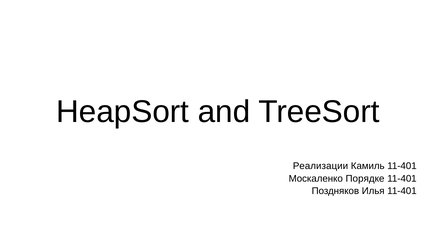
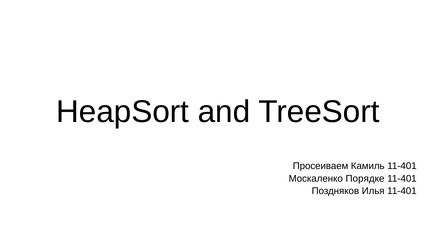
Реализации: Реализации -> Просеиваем
